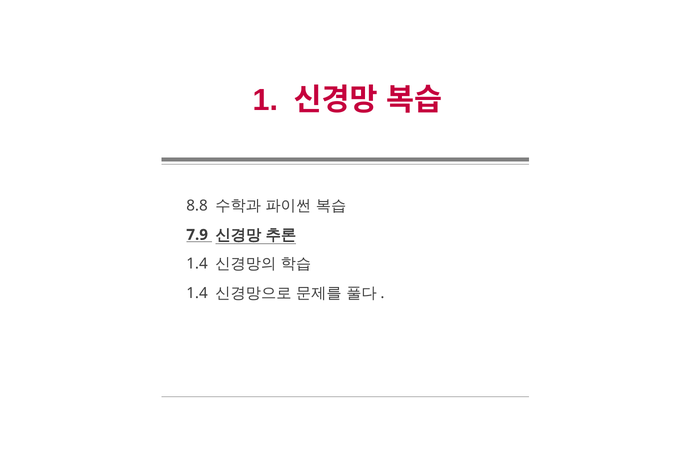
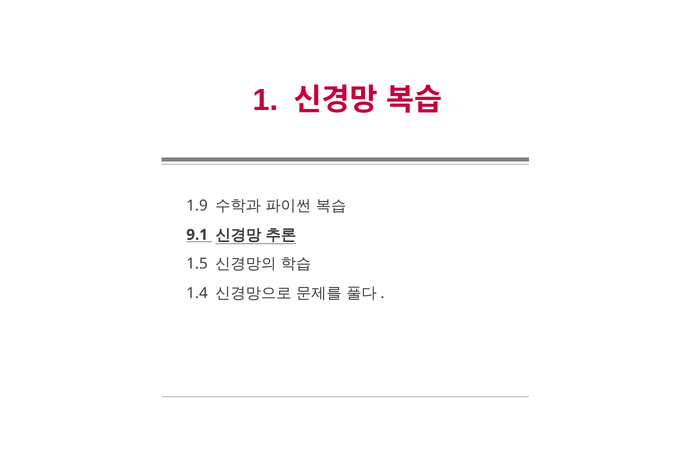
8.8: 8.8 -> 1.9
7.9: 7.9 -> 9.1
1.4 at (197, 264): 1.4 -> 1.5
